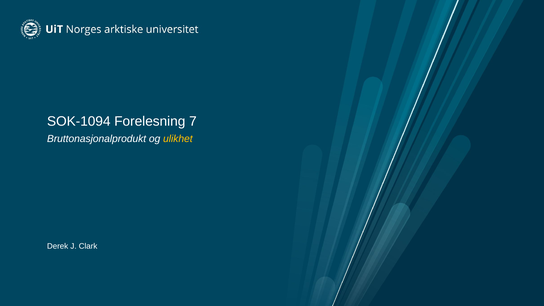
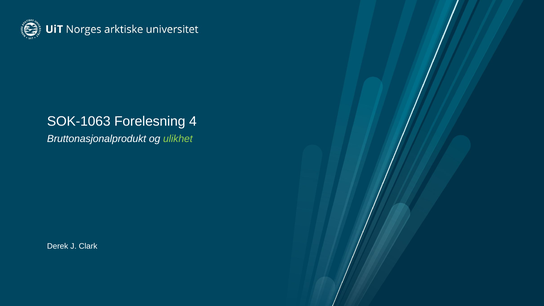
SOK-1094: SOK-1094 -> SOK-1063
7: 7 -> 4
ulikhet colour: yellow -> light green
